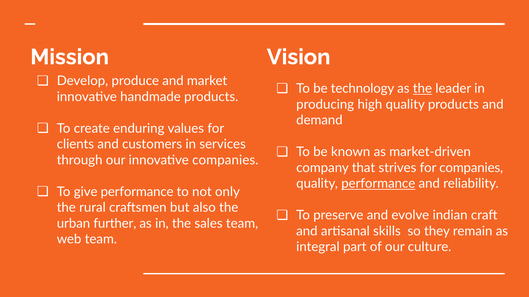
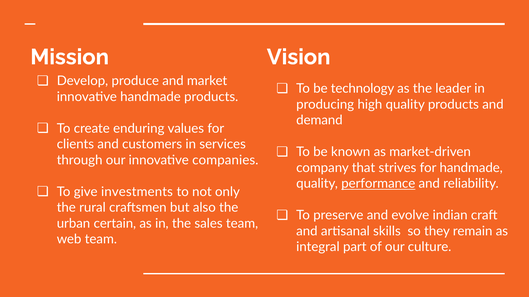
the at (422, 89) underline: present -> none
for companies: companies -> handmade
give performance: performance -> investments
further: further -> certain
